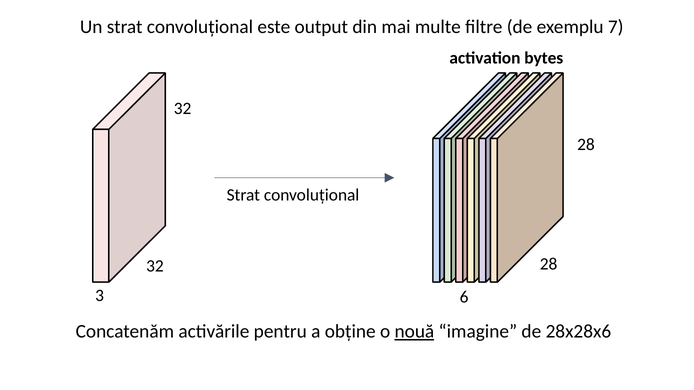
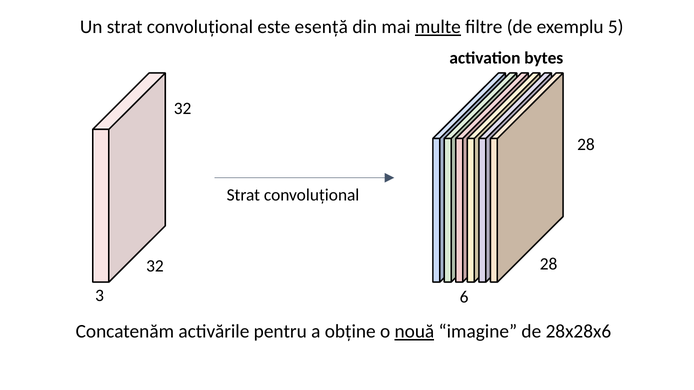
output: output -> esență
multe underline: none -> present
7: 7 -> 5
